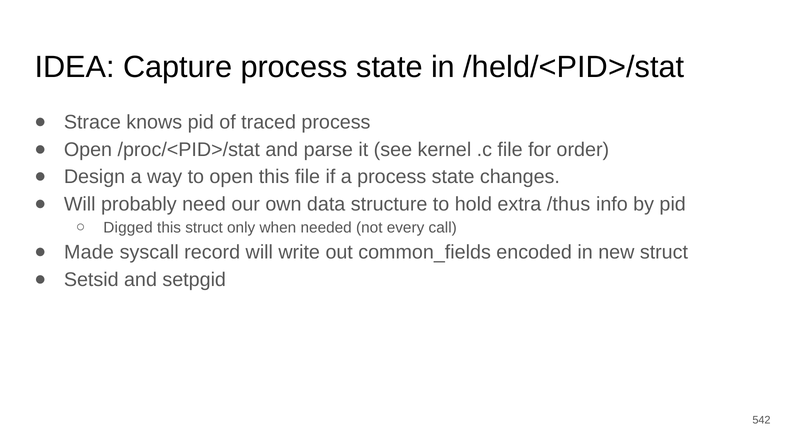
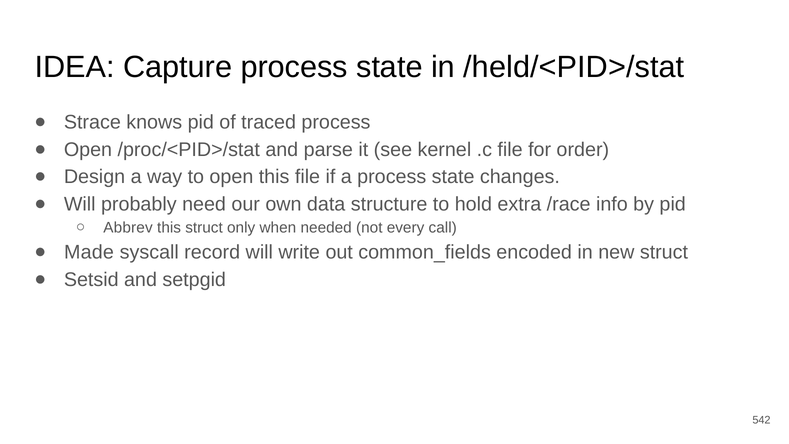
/thus: /thus -> /race
Digged: Digged -> Abbrev
